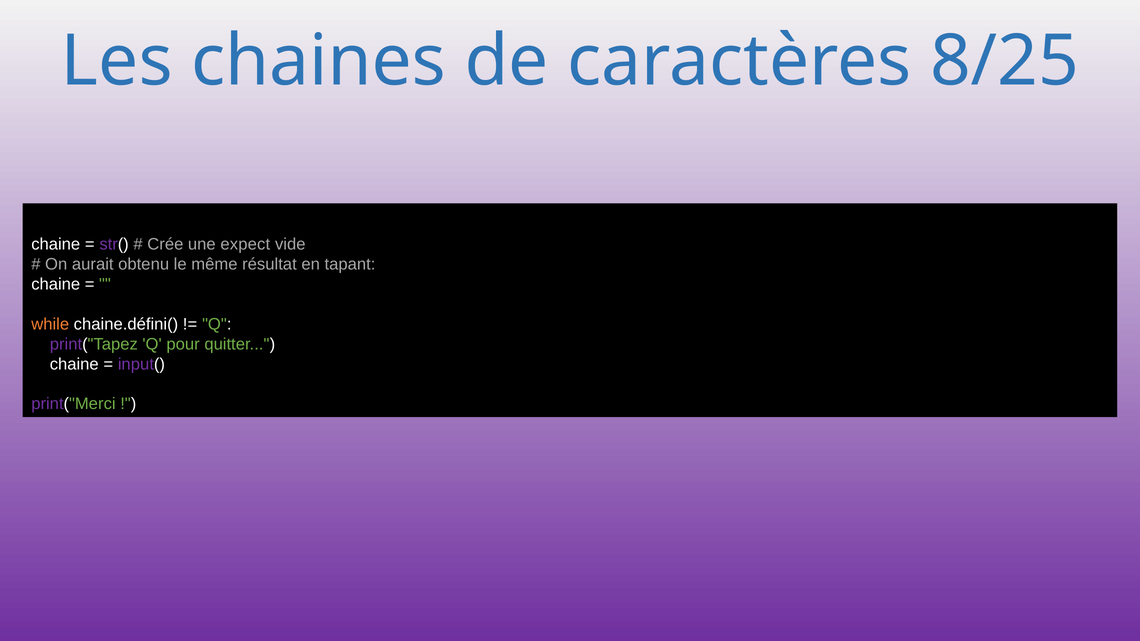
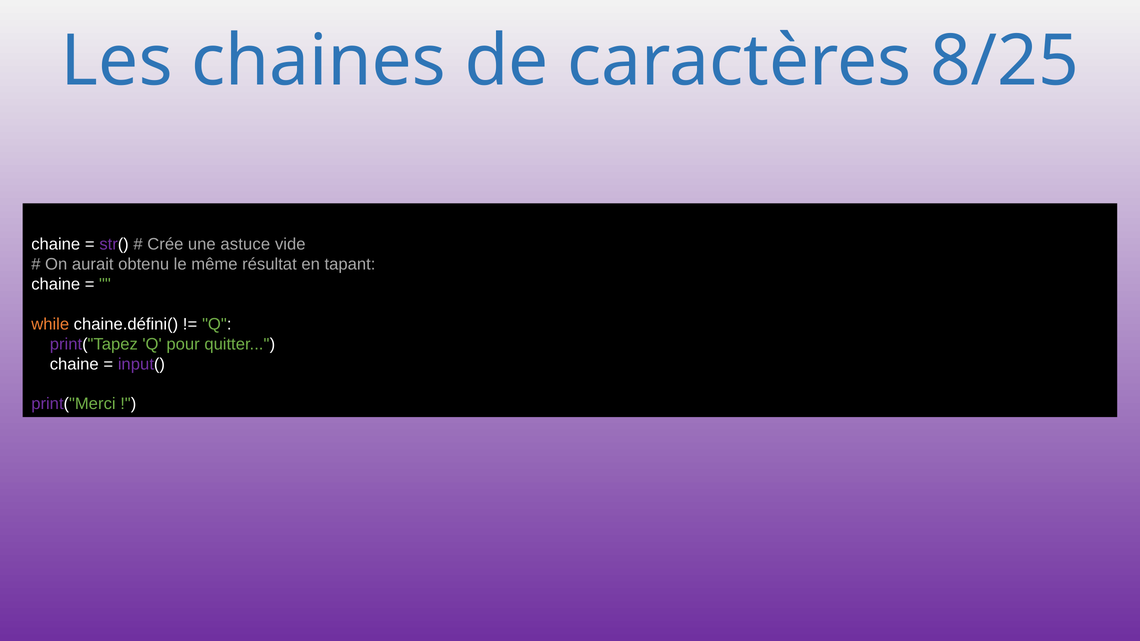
expect: expect -> astuce
